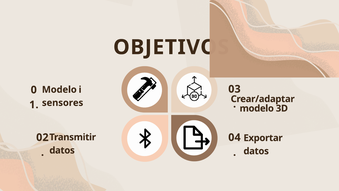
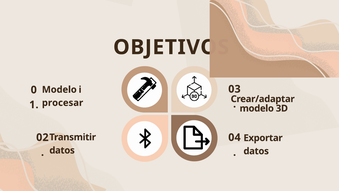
sensores: sensores -> procesar
